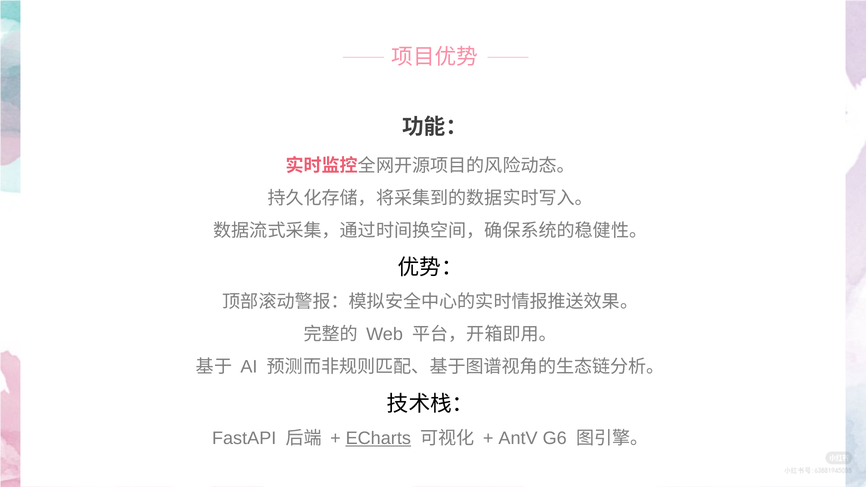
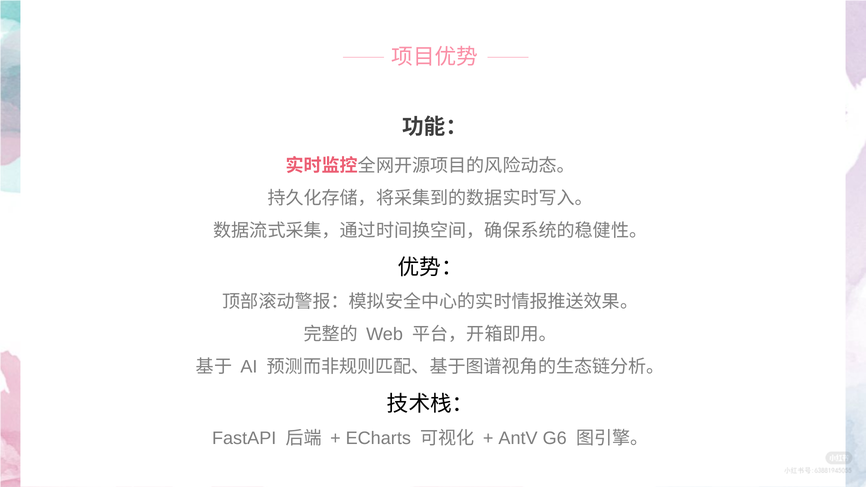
ECharts underline: present -> none
